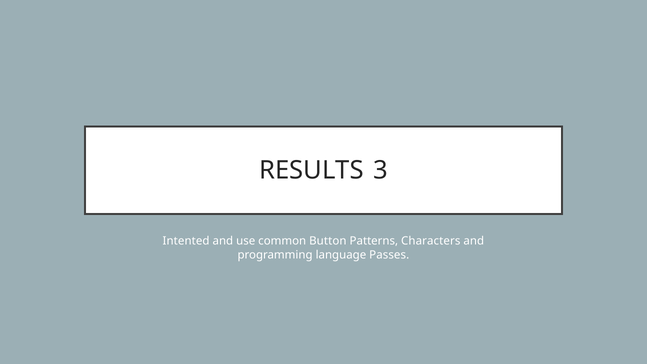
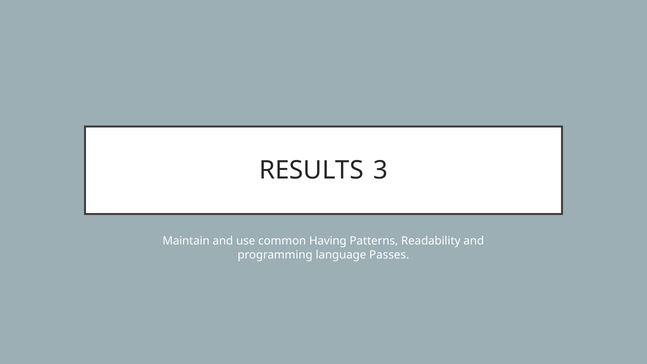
Intented: Intented -> Maintain
Button: Button -> Having
Characters: Characters -> Readability
